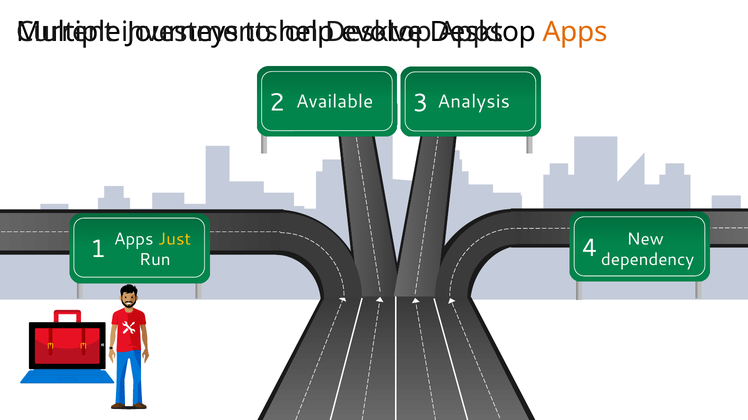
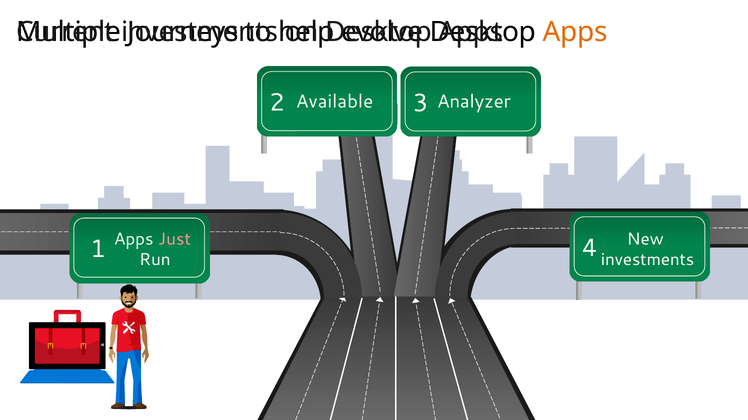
Analysis: Analysis -> Analyzer
Just colour: yellow -> pink
dependency at (648, 260): dependency -> investments
